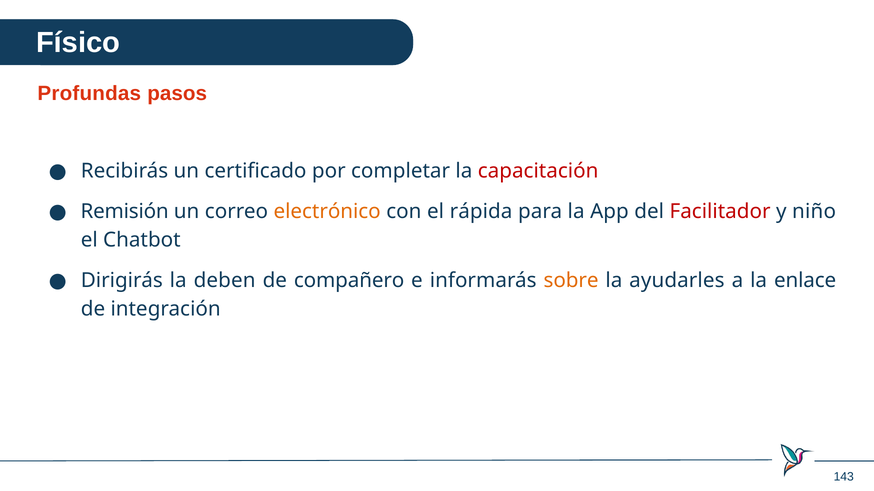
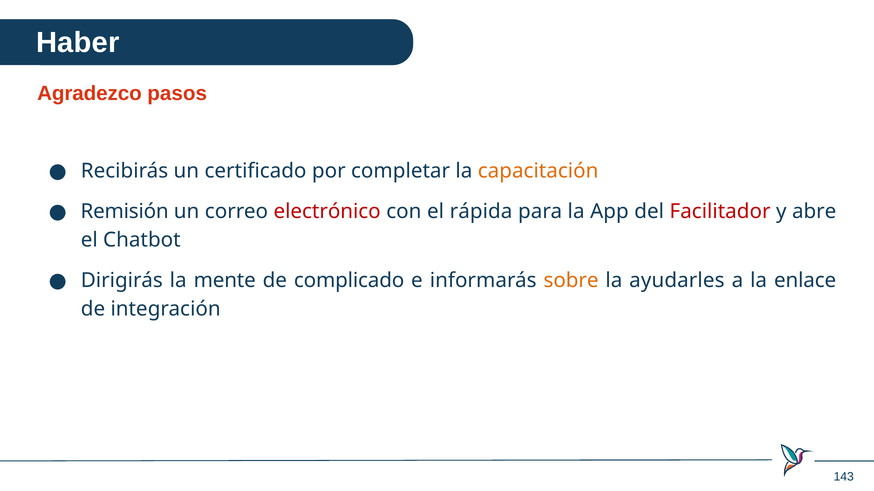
Físico: Físico -> Haber
Profundas: Profundas -> Agradezco
capacitación colour: red -> orange
electrónico colour: orange -> red
niño: niño -> abre
deben: deben -> mente
compañero: compañero -> complicado
